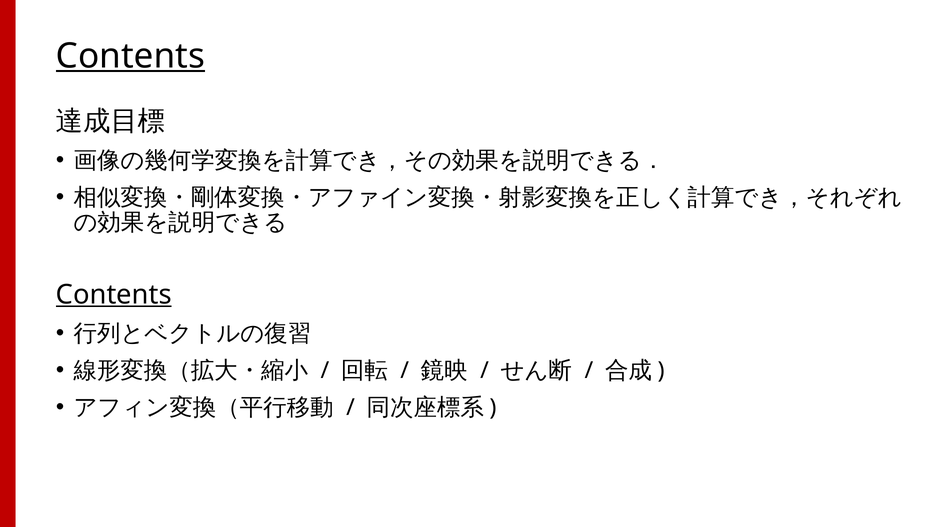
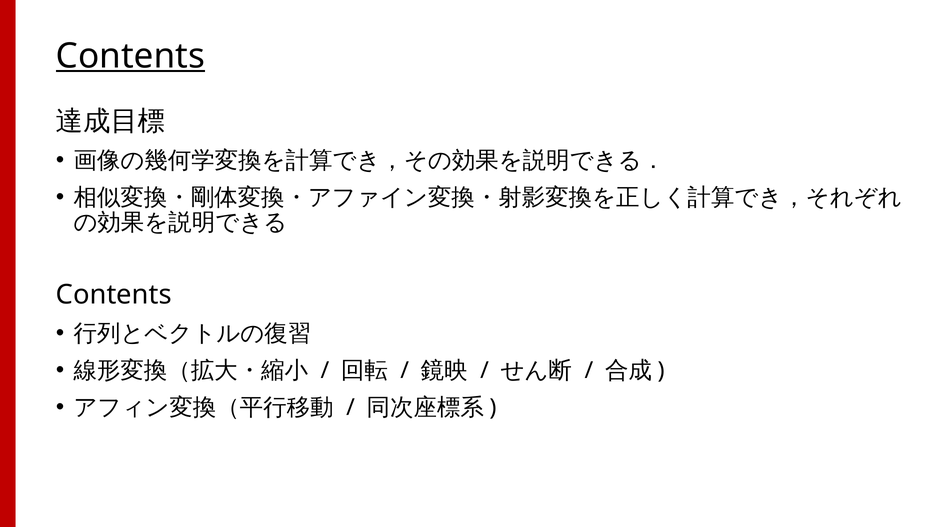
Contents at (114, 295) underline: present -> none
